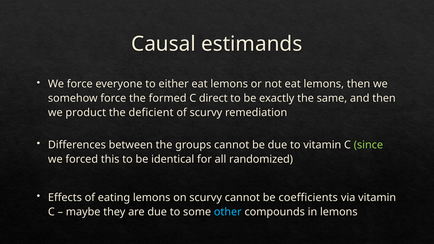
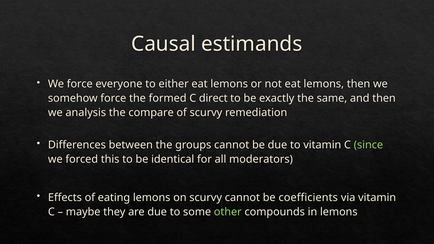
product: product -> analysis
deficient: deficient -> compare
randomized: randomized -> moderators
other colour: light blue -> light green
